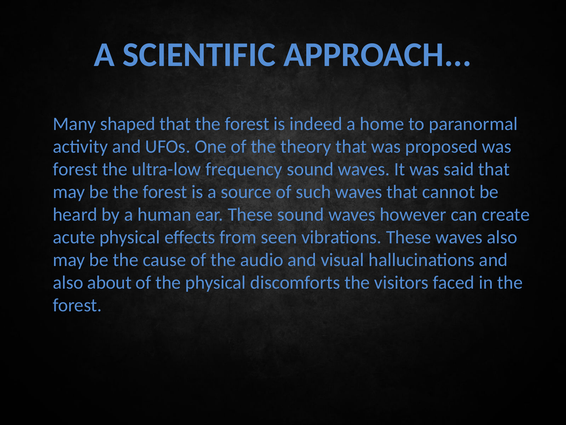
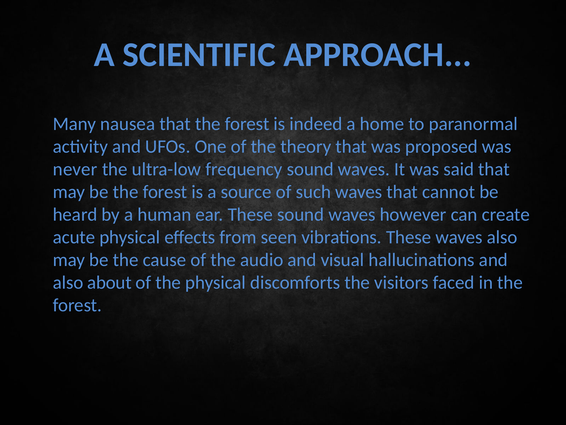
shaped: shaped -> nausea
forest at (75, 169): forest -> never
